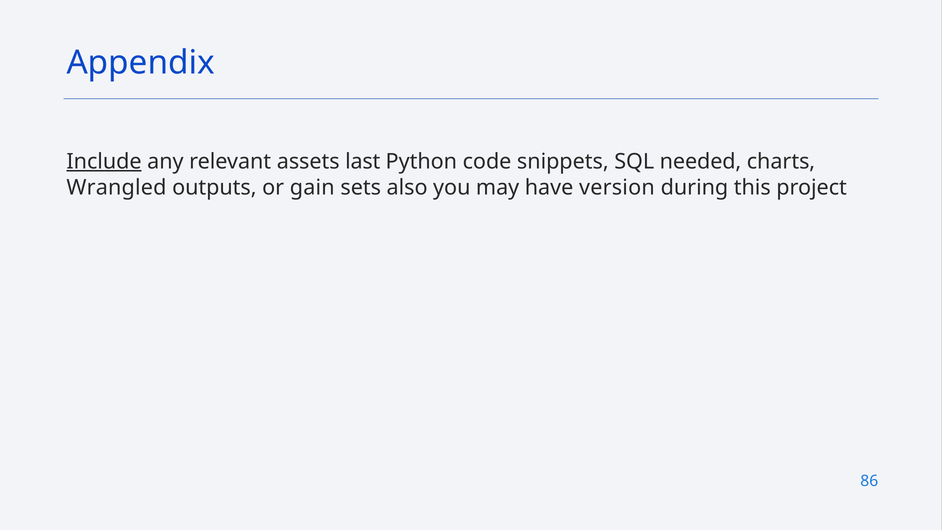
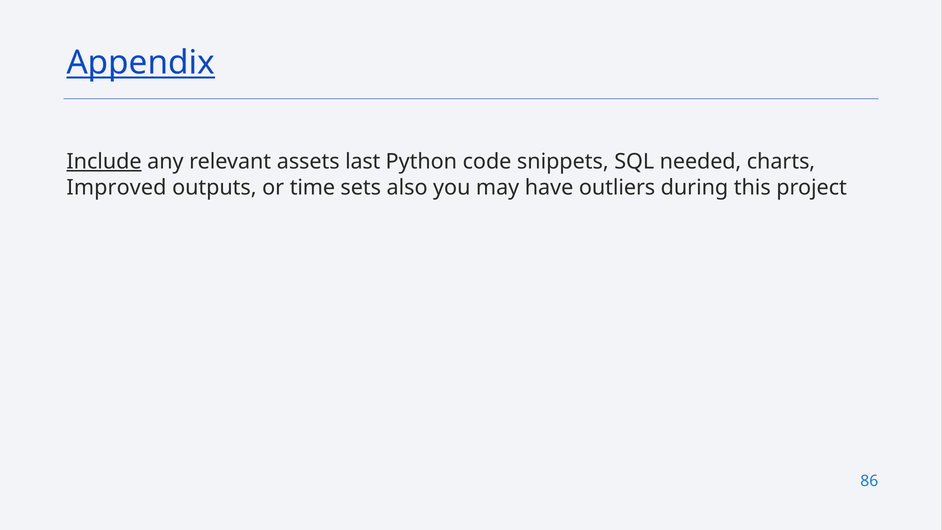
Appendix underline: none -> present
Wrangled: Wrangled -> Improved
gain: gain -> time
version: version -> outliers
